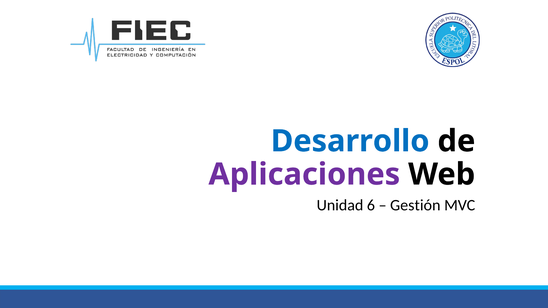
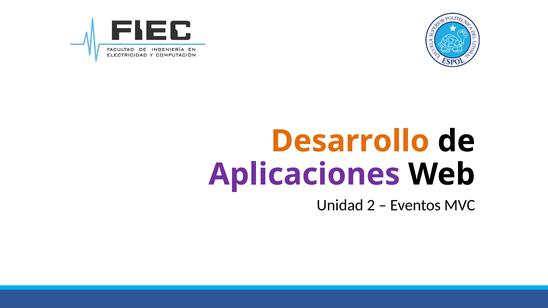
Desarrollo colour: blue -> orange
6: 6 -> 2
Gestión: Gestión -> Eventos
